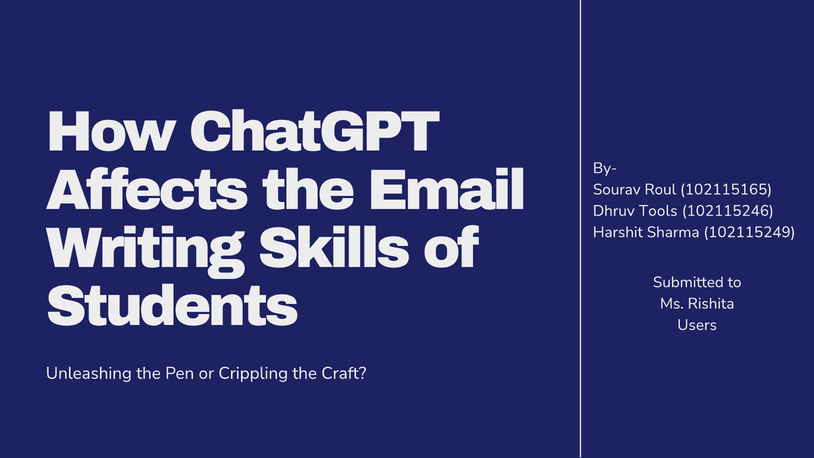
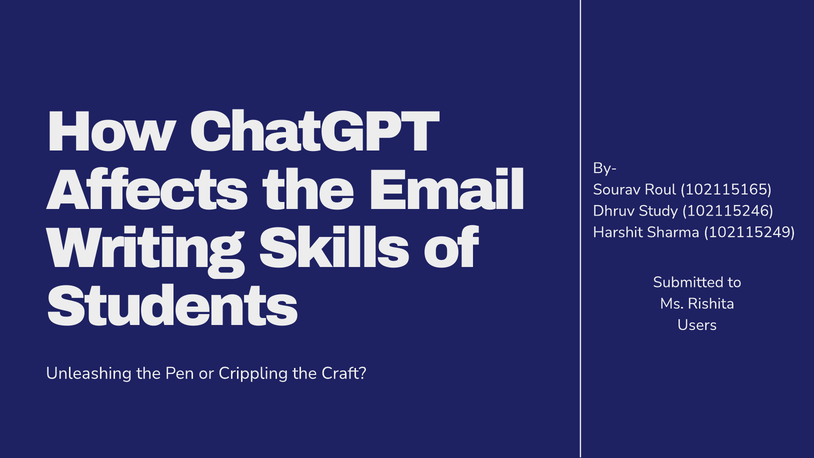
Tools: Tools -> Study
